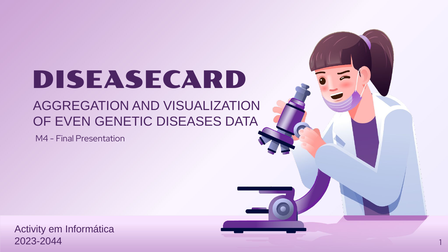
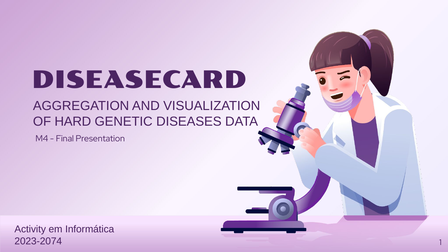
EVEN: EVEN -> HARD
2023-2044: 2023-2044 -> 2023-2074
